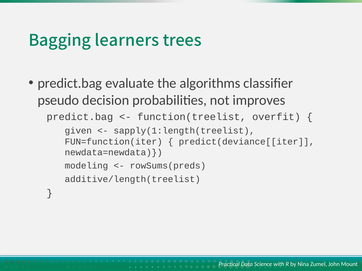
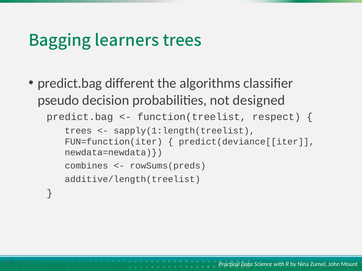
evaluate: evaluate -> different
improves: improves -> designed
overfit: overfit -> respect
given at (78, 131): given -> trees
modeling: modeling -> combines
